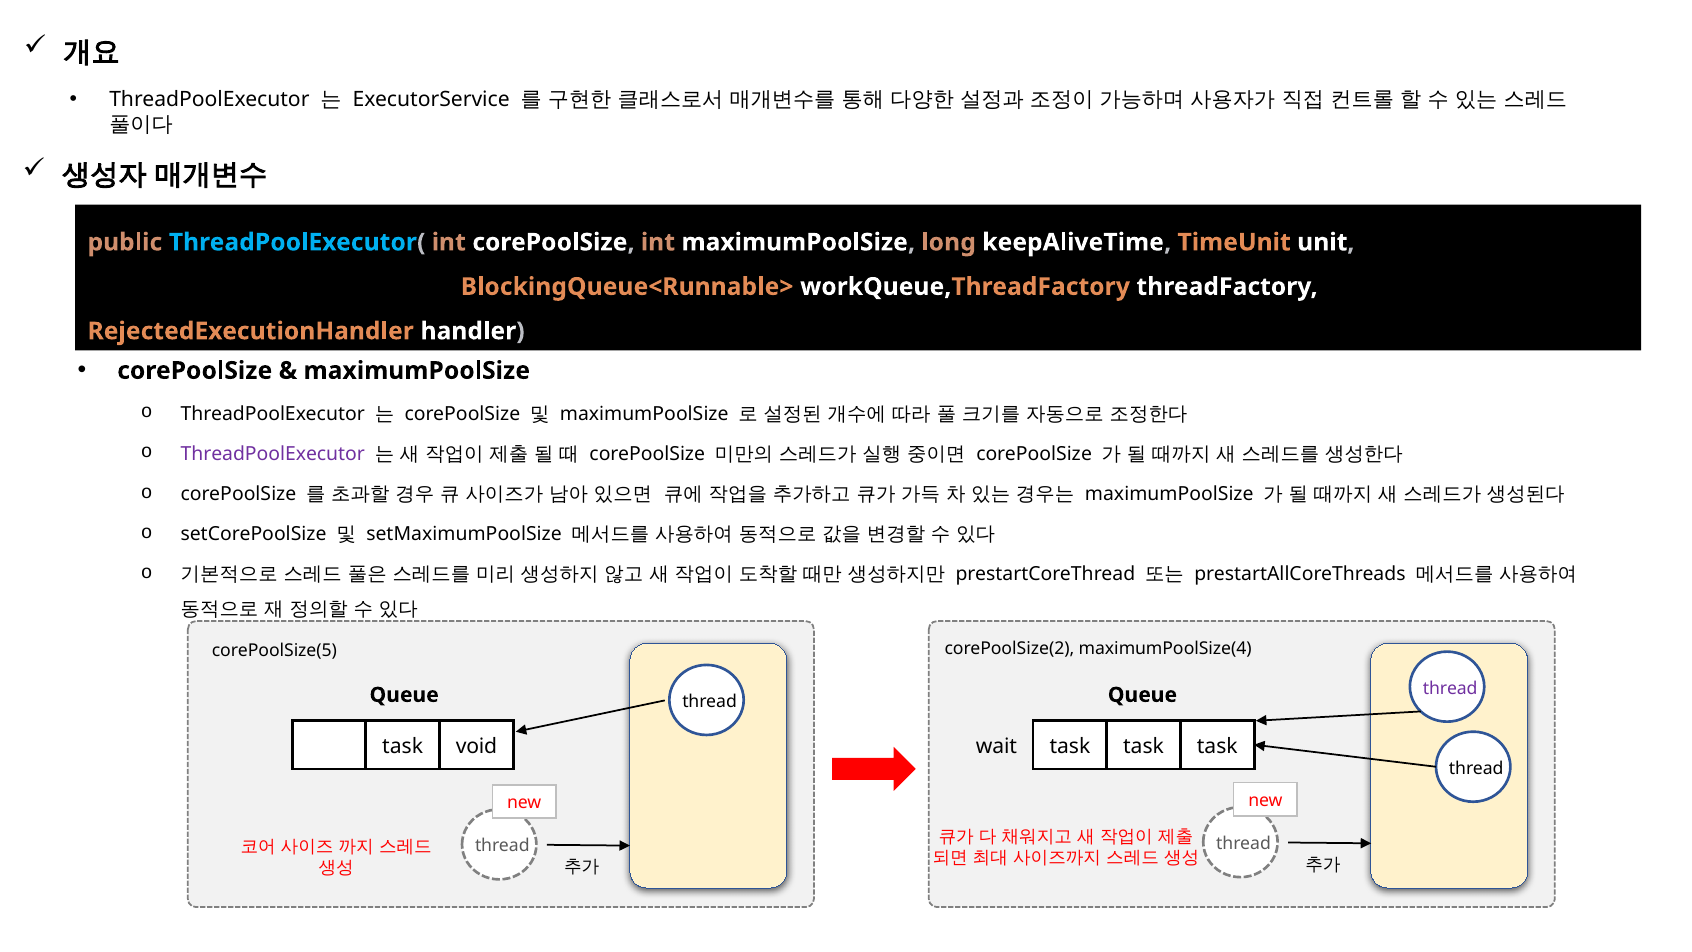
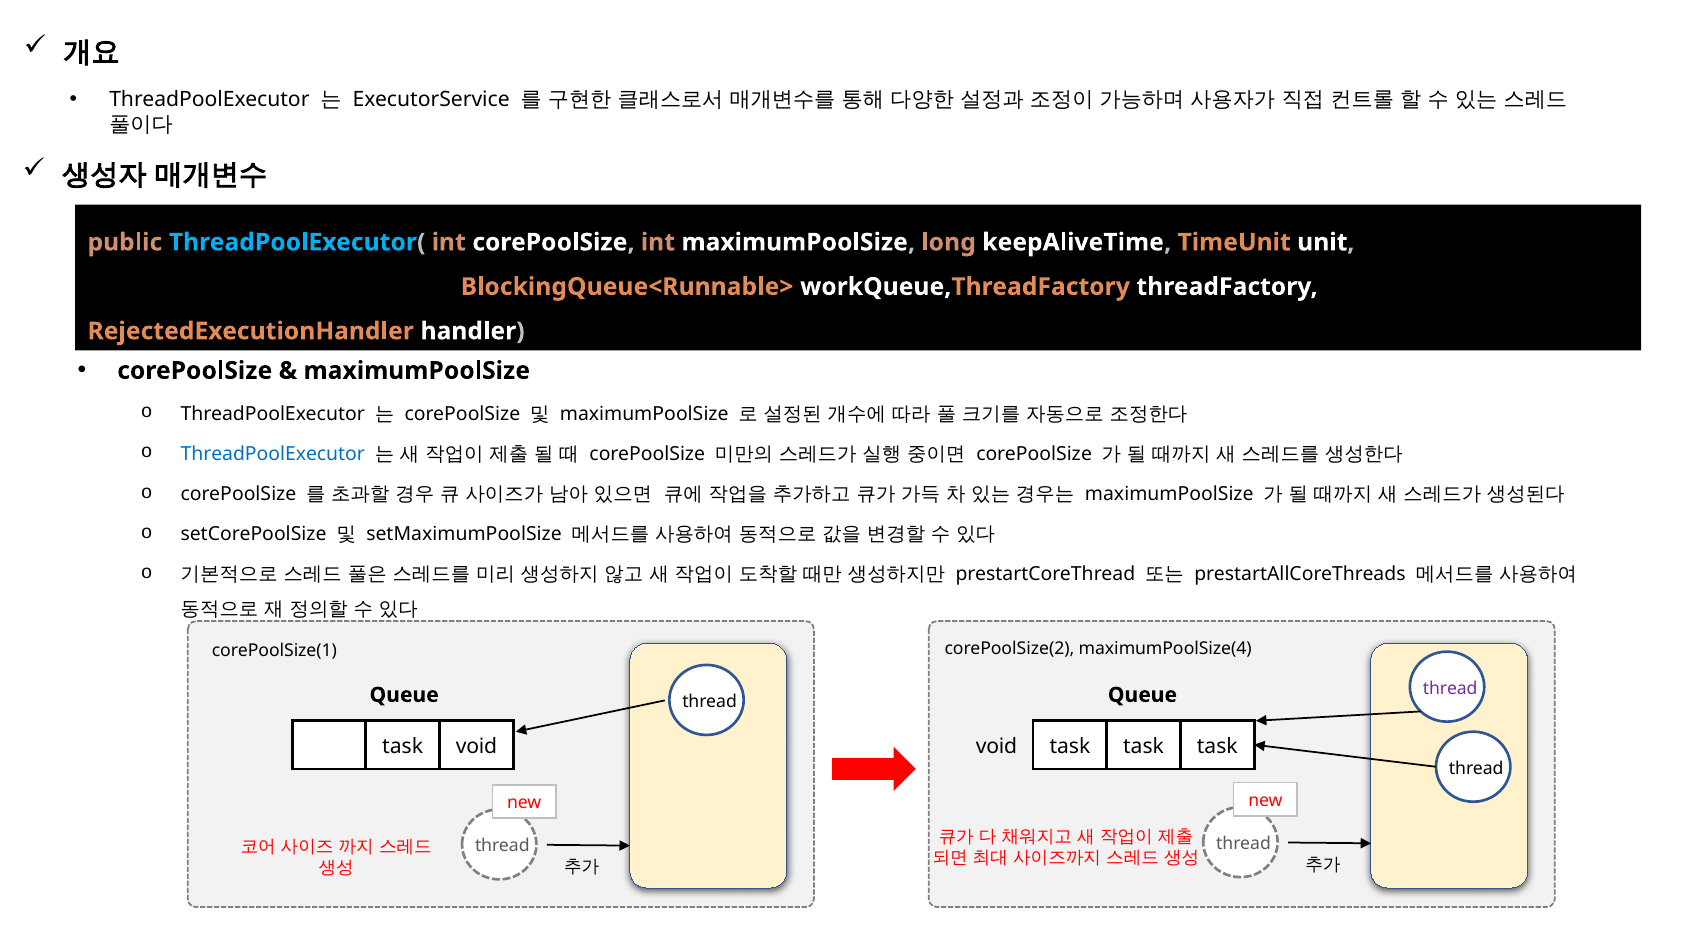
ThreadPoolExecutor at (273, 454) colour: purple -> blue
corePoolSize(5: corePoolSize(5 -> corePoolSize(1
wait at (996, 747): wait -> void
